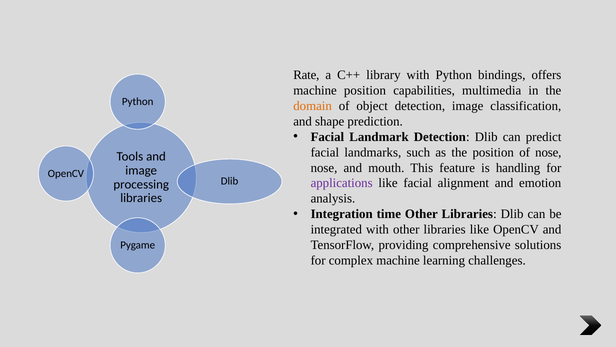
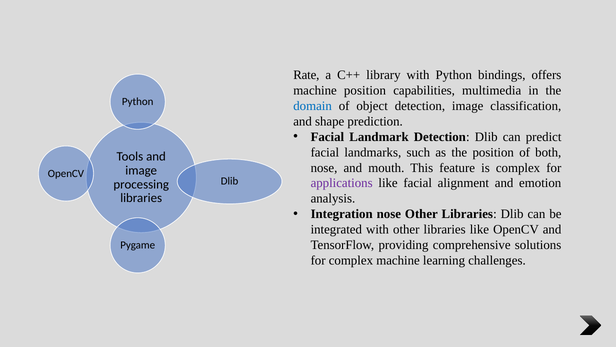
domain colour: orange -> blue
of nose: nose -> both
is handling: handling -> complex
Integration time: time -> nose
